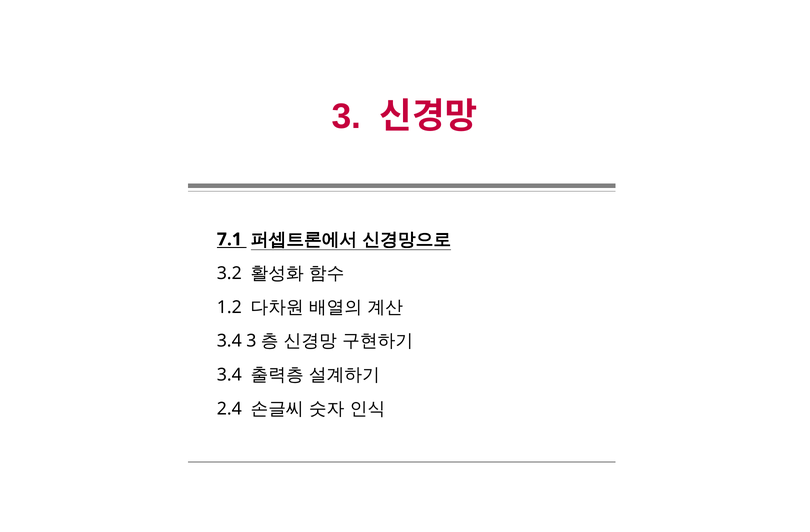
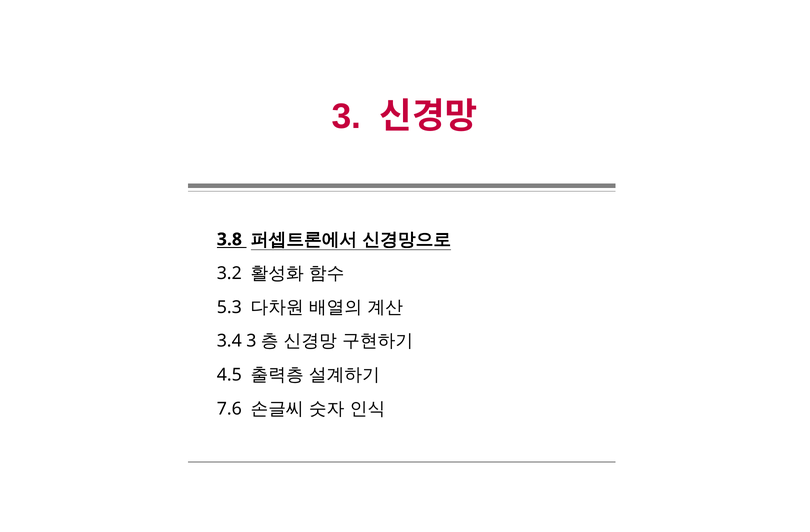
7.1: 7.1 -> 3.8
1.2: 1.2 -> 5.3
3.4 at (229, 375): 3.4 -> 4.5
2.4: 2.4 -> 7.6
